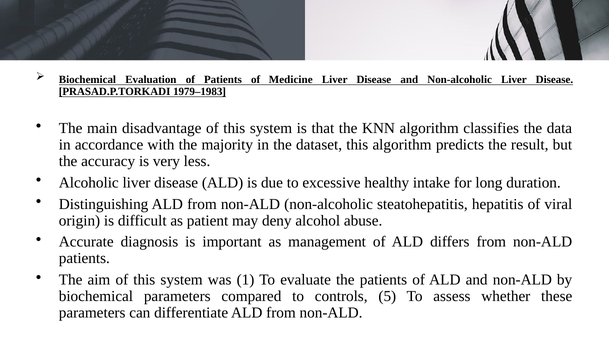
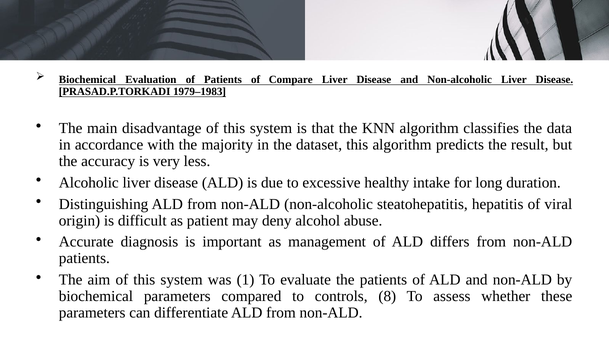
Medicine: Medicine -> Compare
5: 5 -> 8
